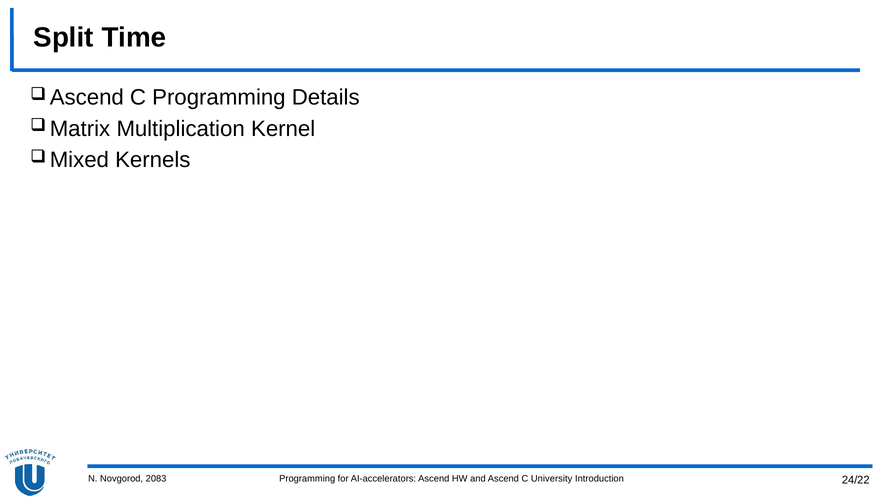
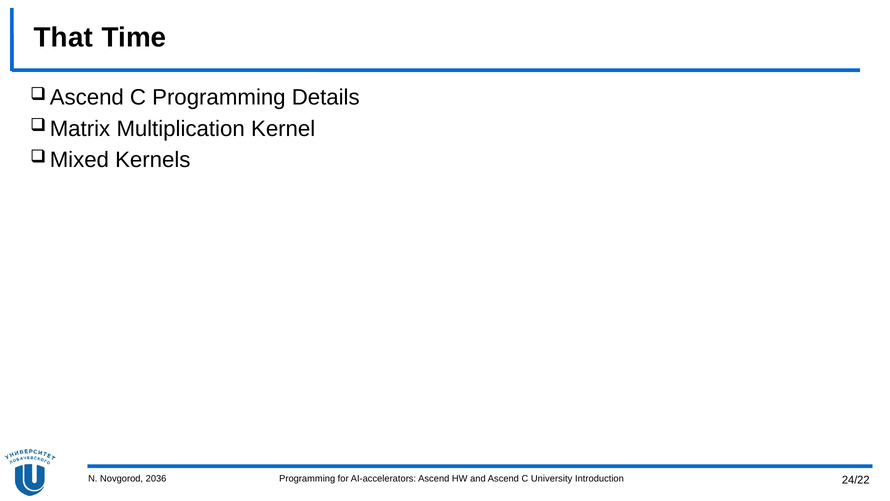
Split: Split -> That
2083: 2083 -> 2036
